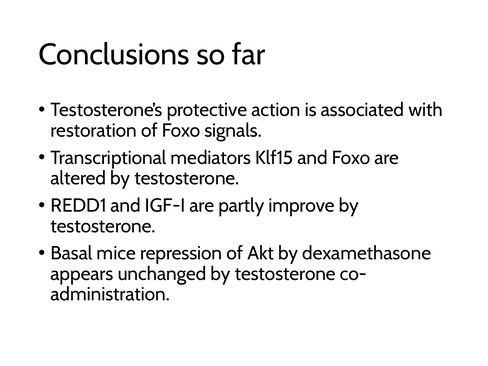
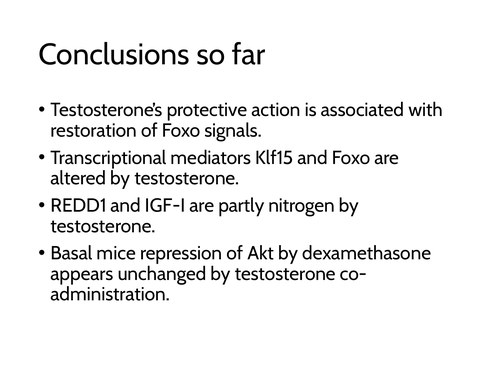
improve: improve -> nitrogen
